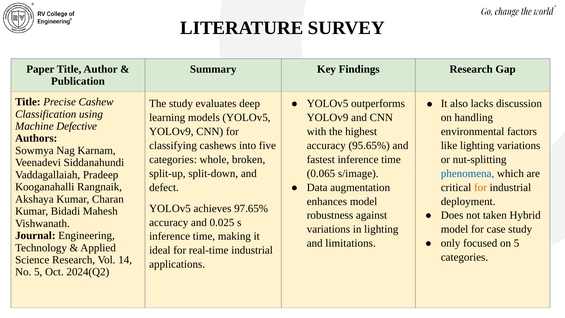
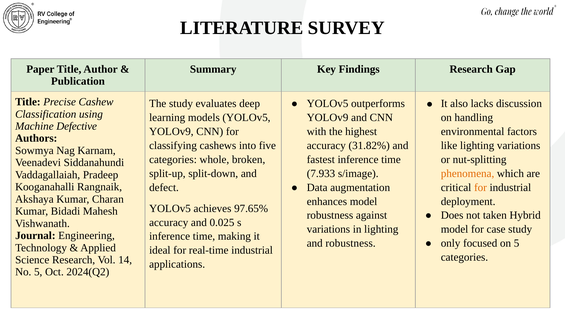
95.65%: 95.65% -> 31.82%
0.065: 0.065 -> 7.933
phenomena colour: blue -> orange
and limitations: limitations -> robustness
